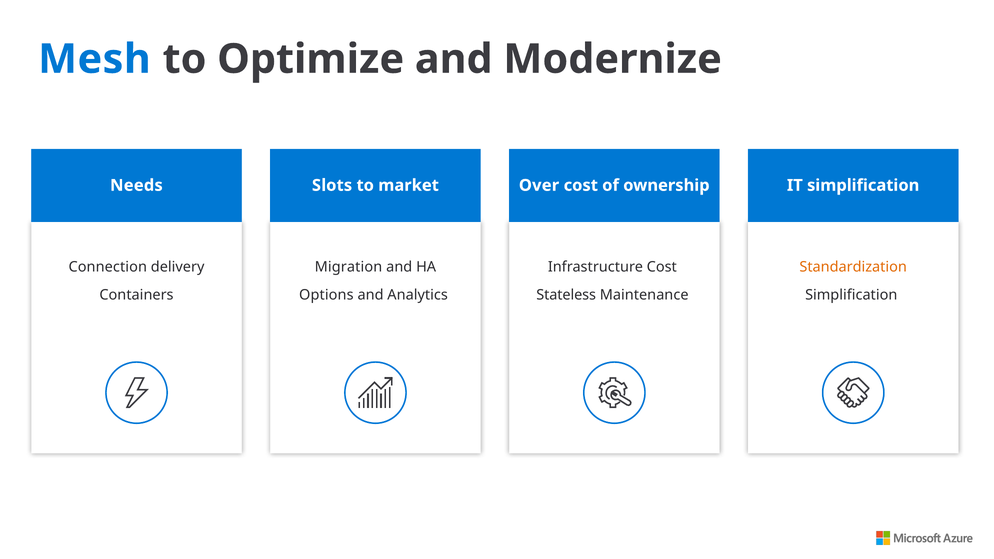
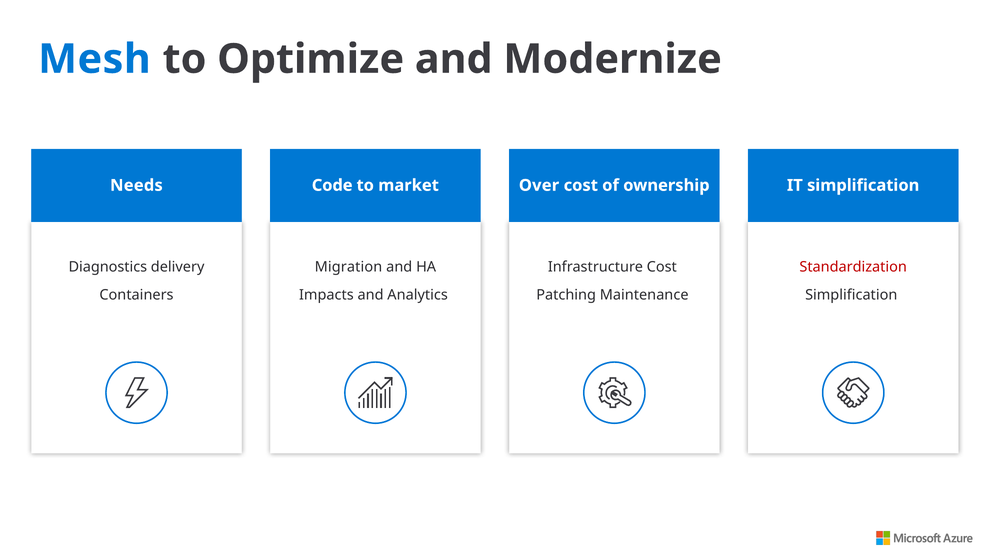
Slots: Slots -> Code
Connection: Connection -> Diagnostics
Standardization colour: orange -> red
Options: Options -> Impacts
Stateless: Stateless -> Patching
